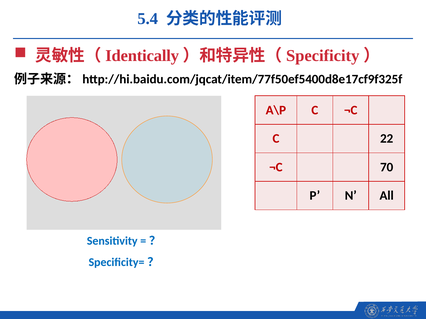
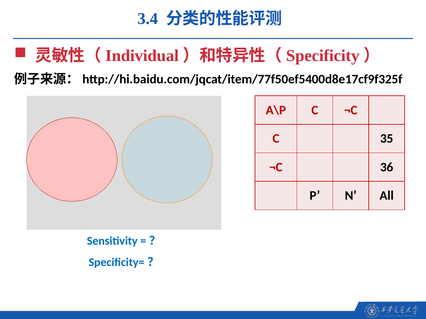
5.4: 5.4 -> 3.4
Identically: Identically -> Individual
22: 22 -> 35
70: 70 -> 36
